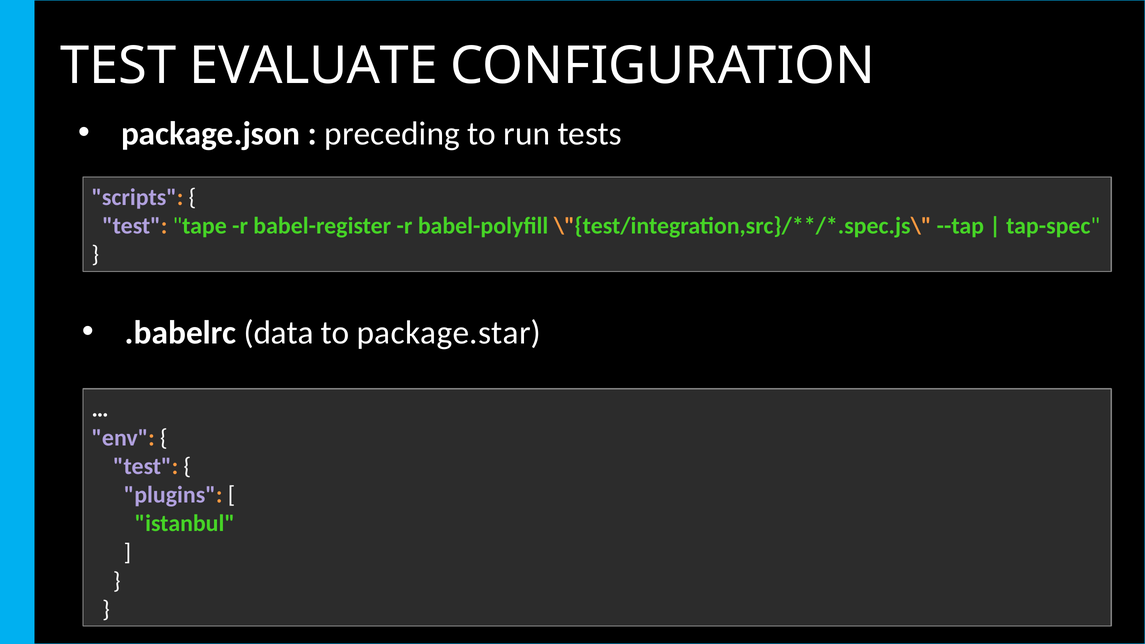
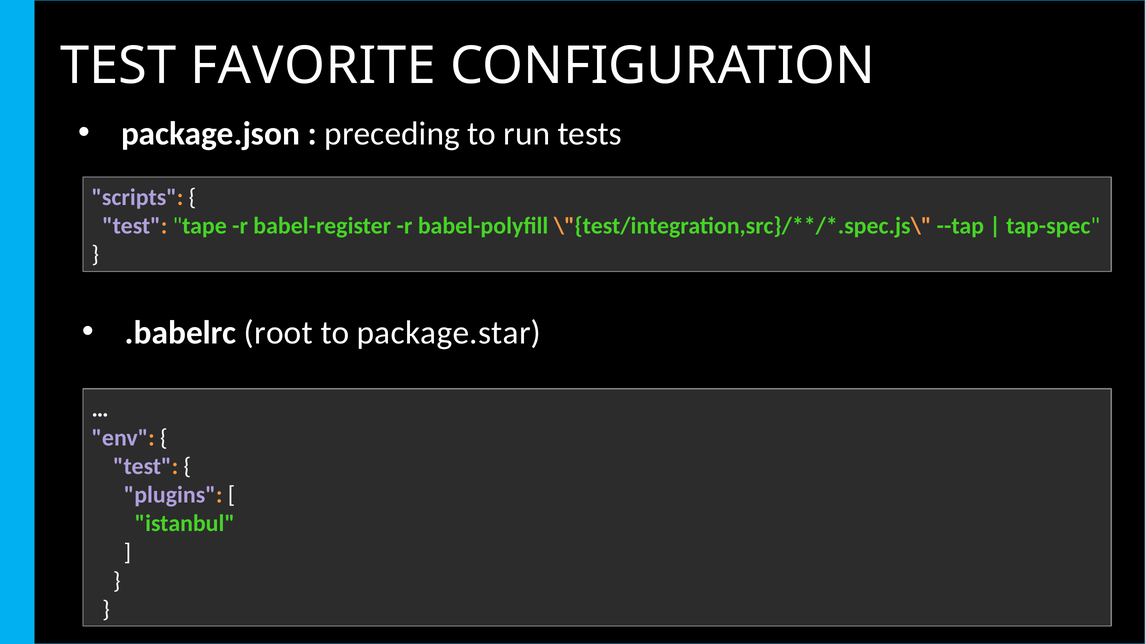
EVALUATE: EVALUATE -> FAVORITE
data: data -> root
